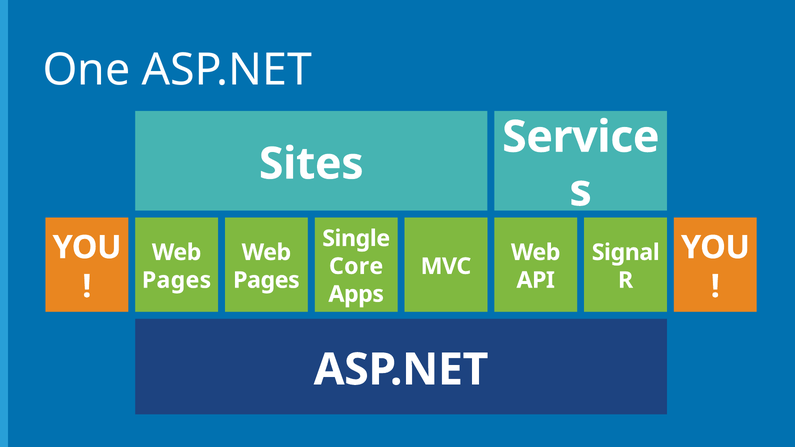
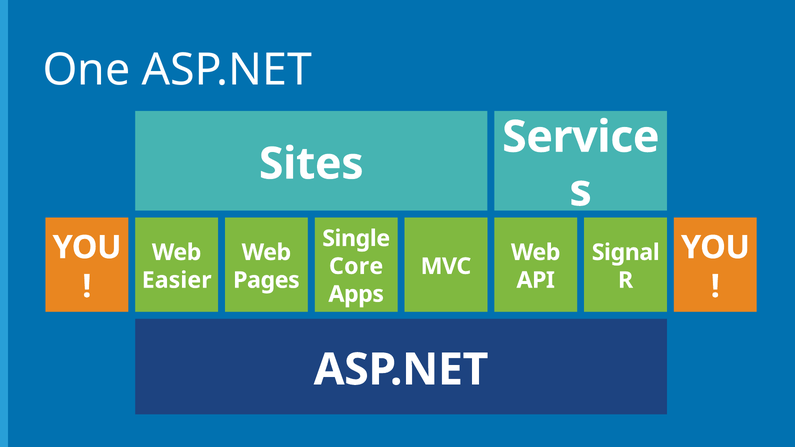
Pages at (177, 280): Pages -> Easier
